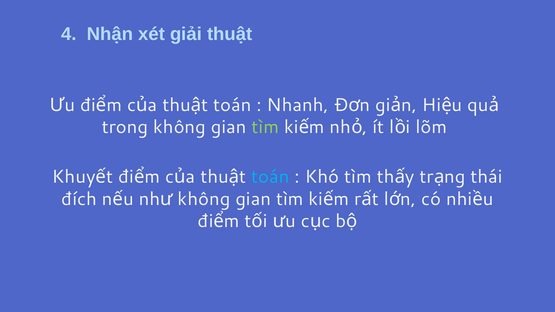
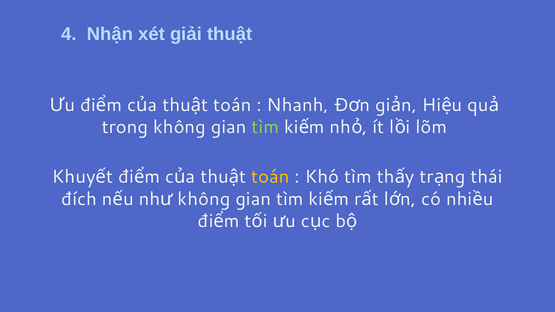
toán at (270, 177) colour: light blue -> yellow
